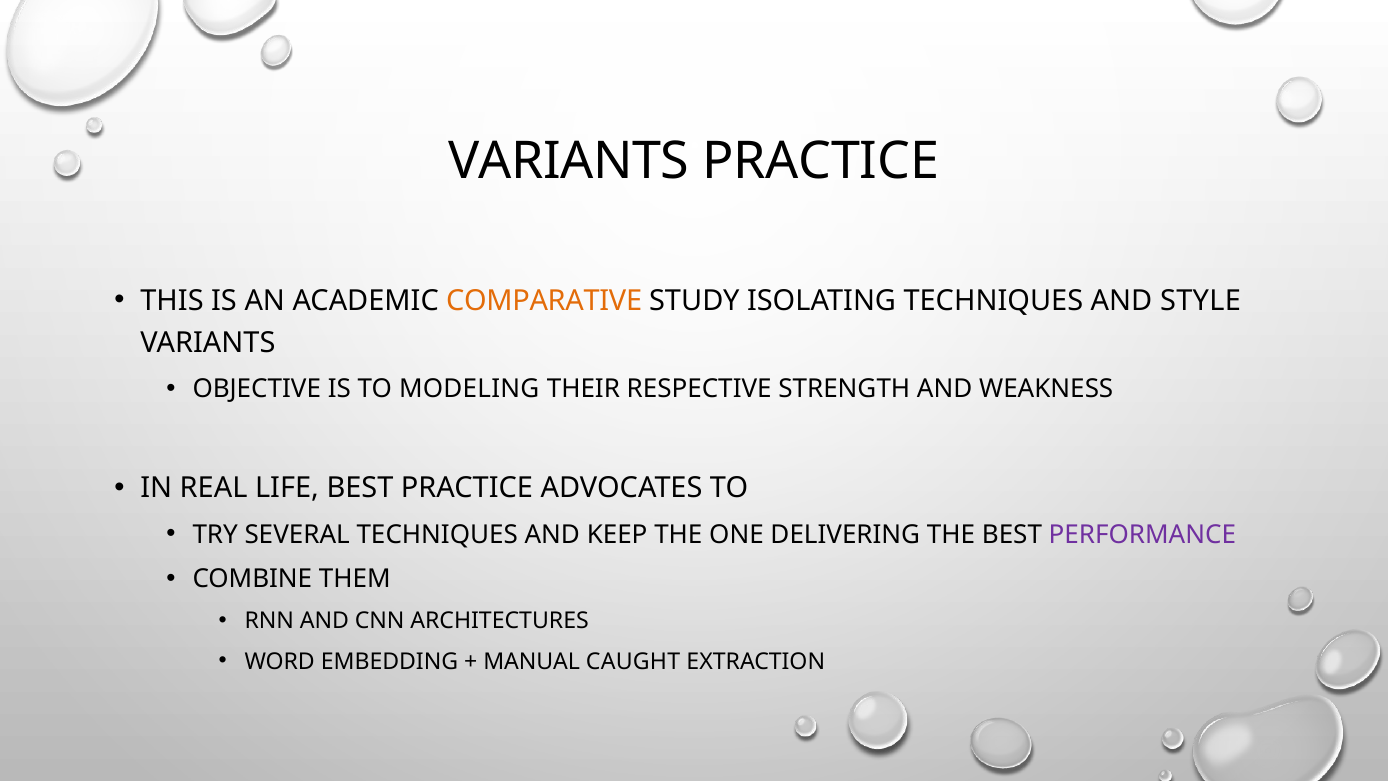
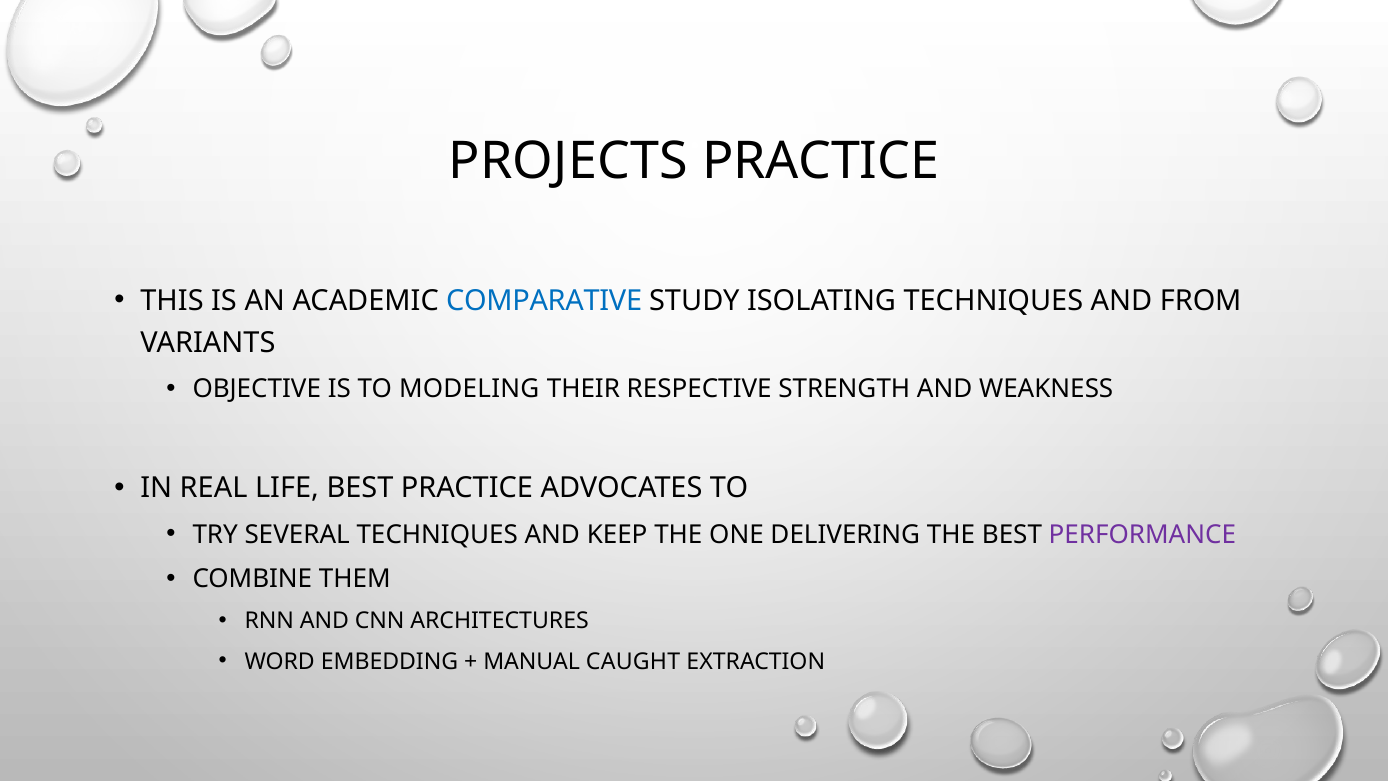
VARIANTS at (569, 161): VARIANTS -> PROJECTS
COMPARATIVE colour: orange -> blue
STYLE: STYLE -> FROM
